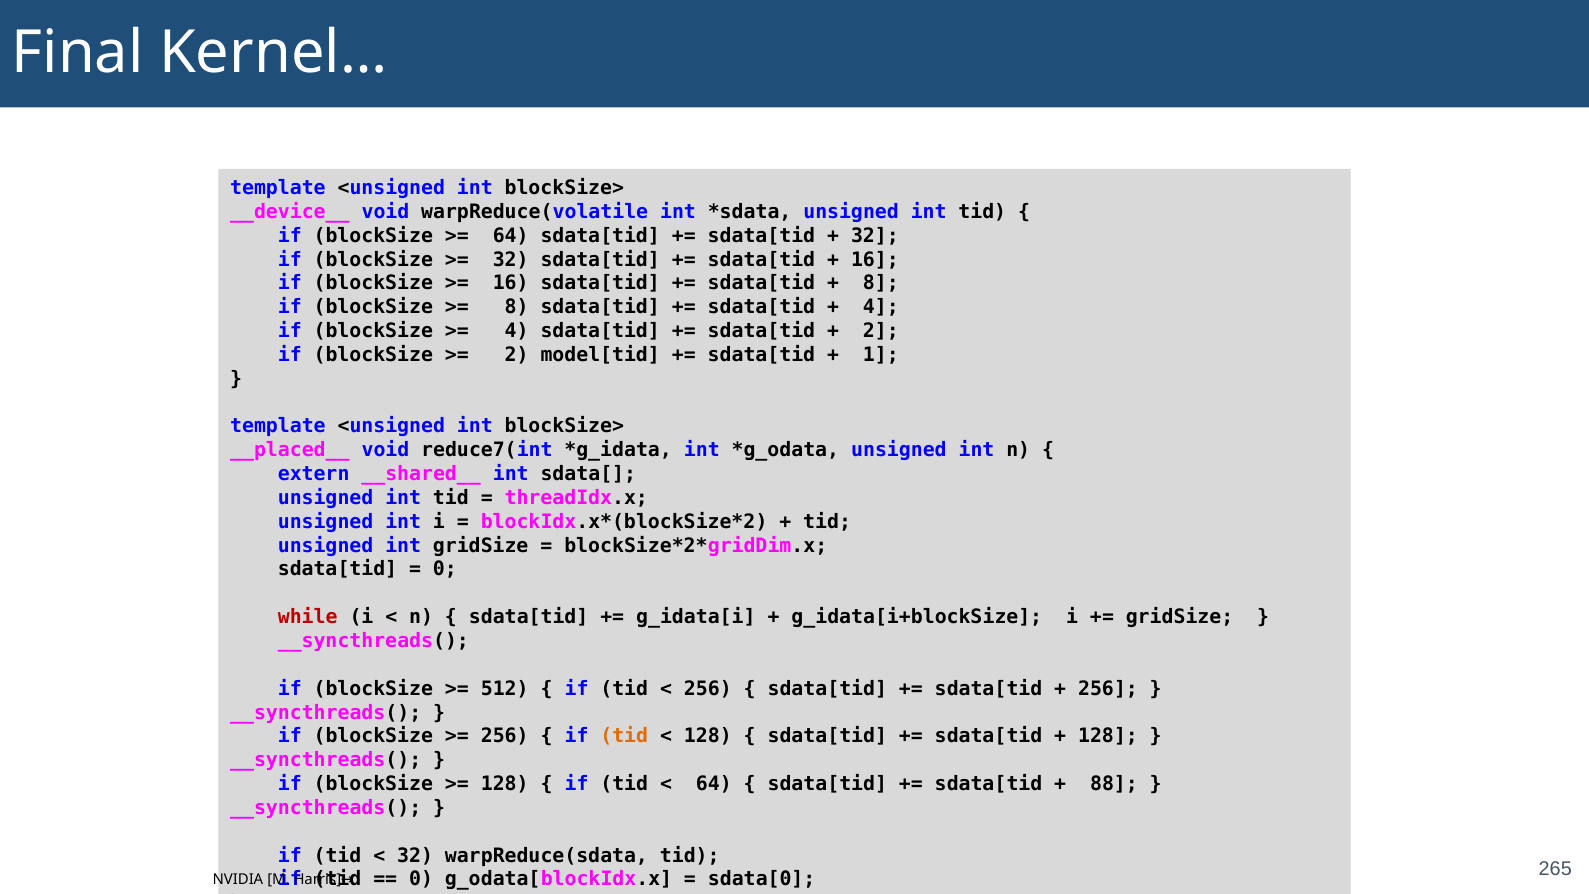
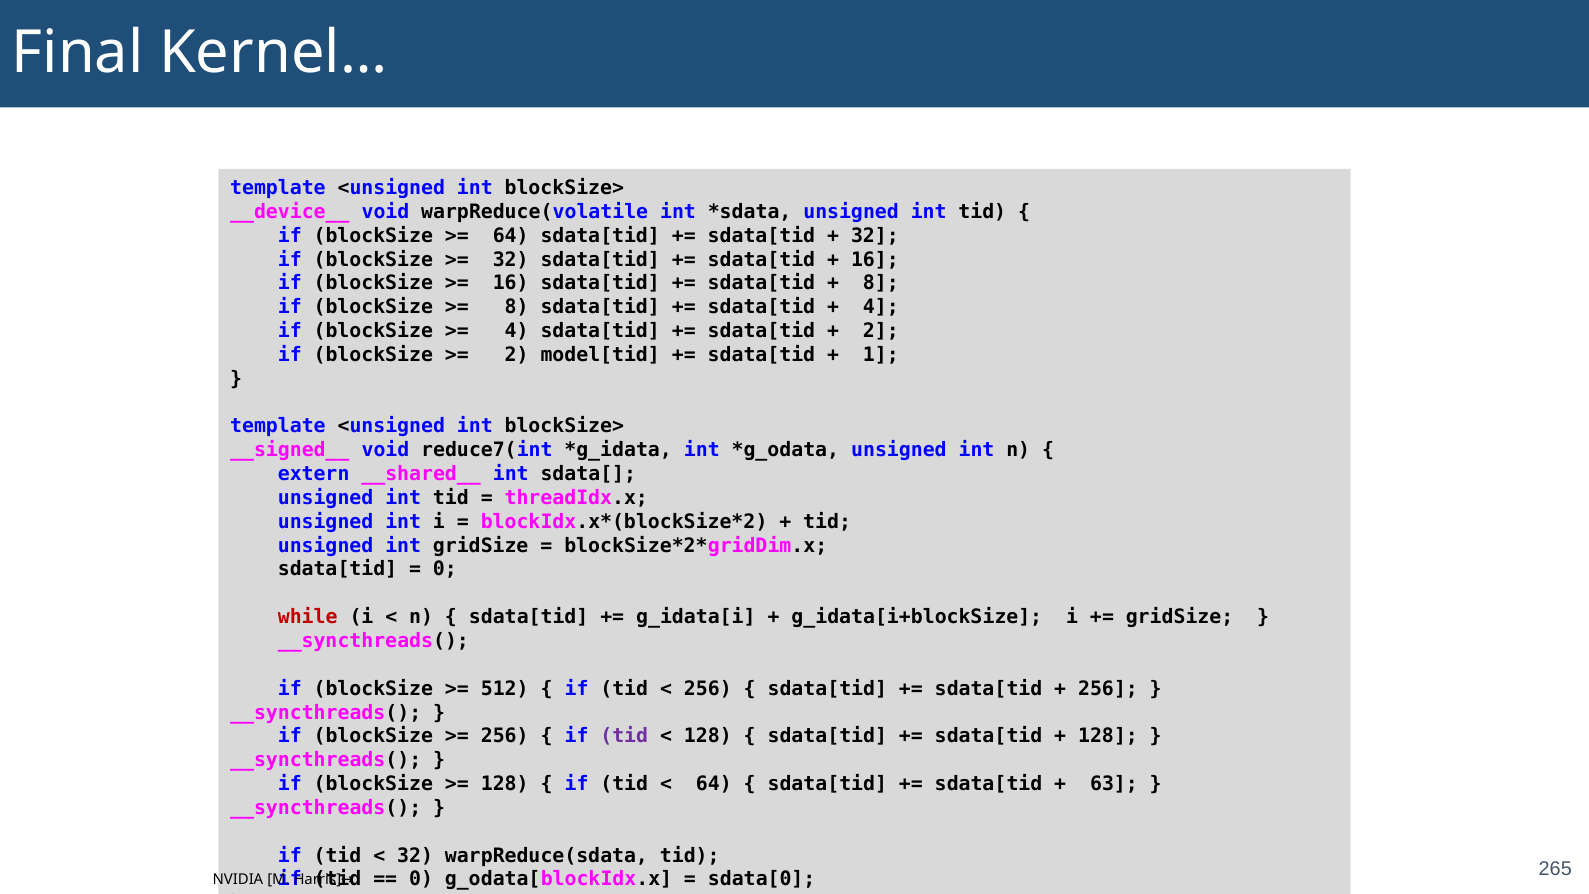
__placed__: __placed__ -> __signed__
tid at (624, 736) colour: orange -> purple
88: 88 -> 63
